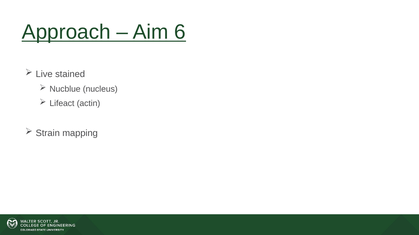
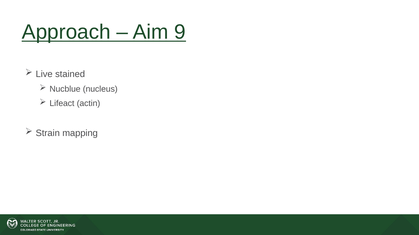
6: 6 -> 9
